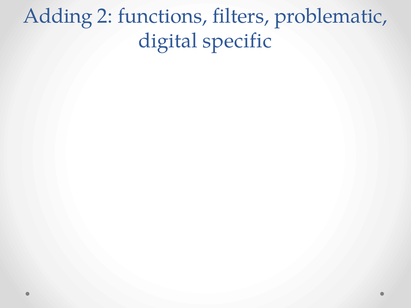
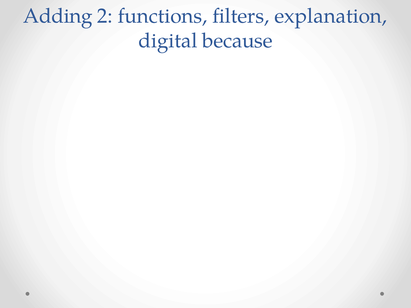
problematic: problematic -> explanation
specific: specific -> because
